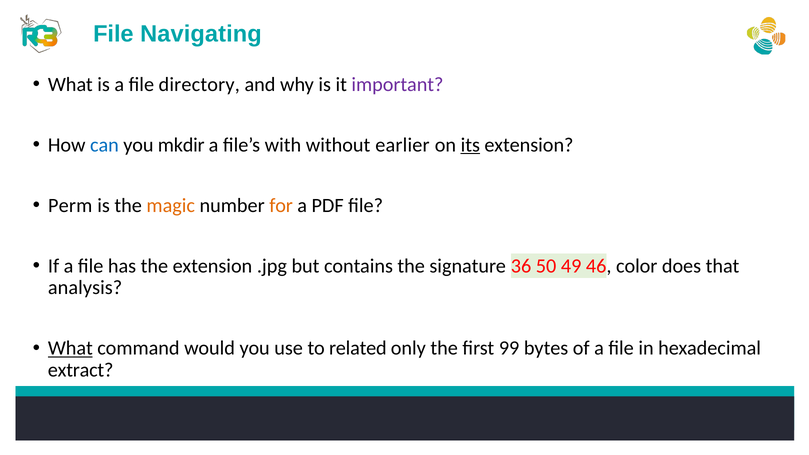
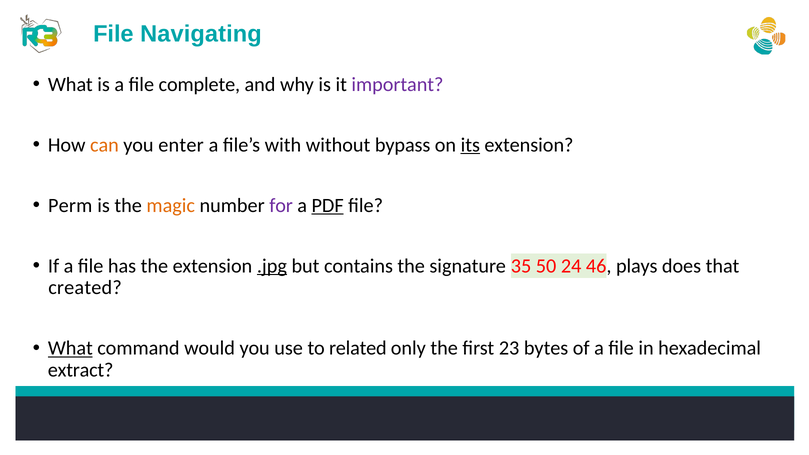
directory: directory -> complete
can colour: blue -> orange
mkdir: mkdir -> enter
earlier: earlier -> bypass
for colour: orange -> purple
PDF underline: none -> present
.jpg underline: none -> present
36: 36 -> 35
49: 49 -> 24
color: color -> plays
analysis: analysis -> created
99: 99 -> 23
